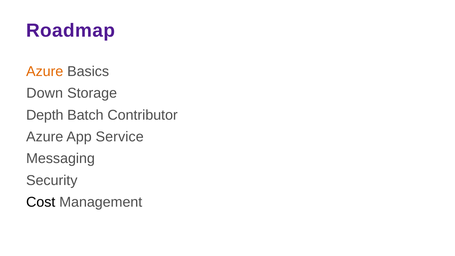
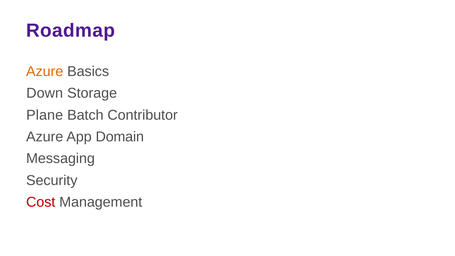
Depth: Depth -> Plane
Service: Service -> Domain
Cost colour: black -> red
